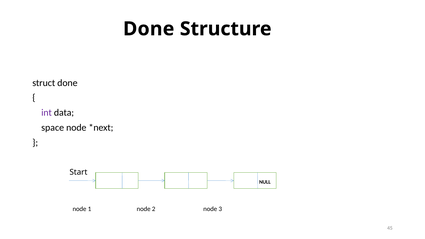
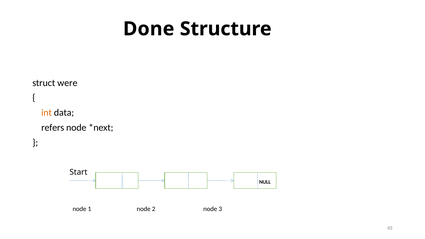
struct done: done -> were
int colour: purple -> orange
space: space -> refers
